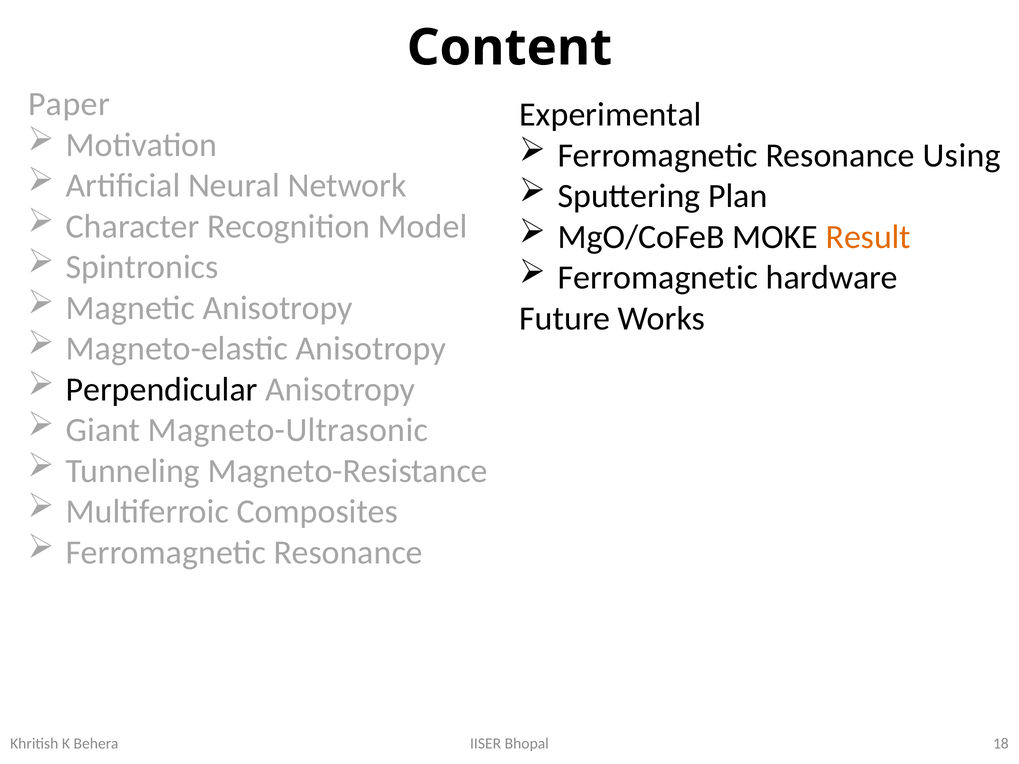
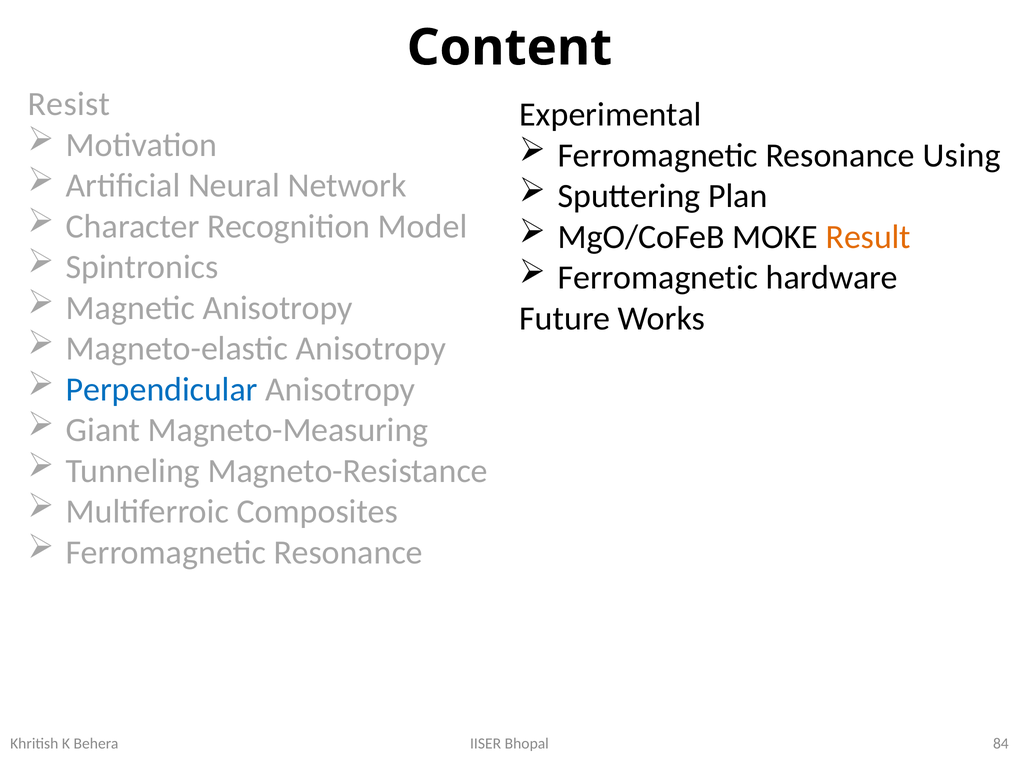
Paper: Paper -> Resist
Perpendicular colour: black -> blue
Magneto-Ultrasonic: Magneto-Ultrasonic -> Magneto-Measuring
18: 18 -> 84
